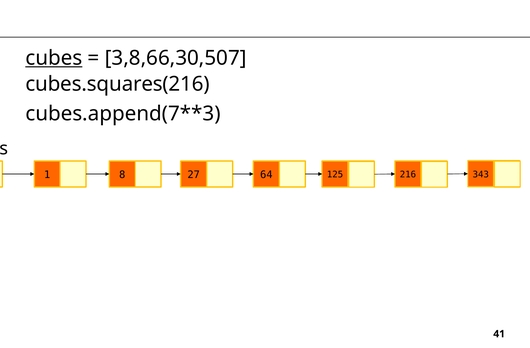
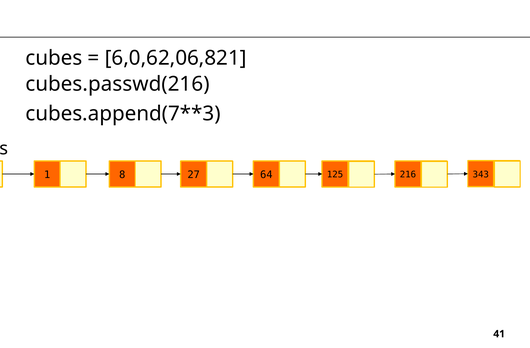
cubes at (54, 58) underline: present -> none
3,8,66,30,507: 3,8,66,30,507 -> 6,0,62,06,821
cubes.squares(216: cubes.squares(216 -> cubes.passwd(216
